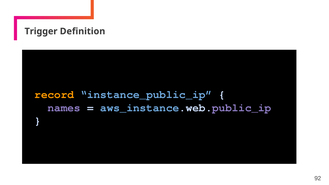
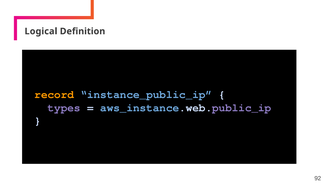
Trigger: Trigger -> Logical
names: names -> types
